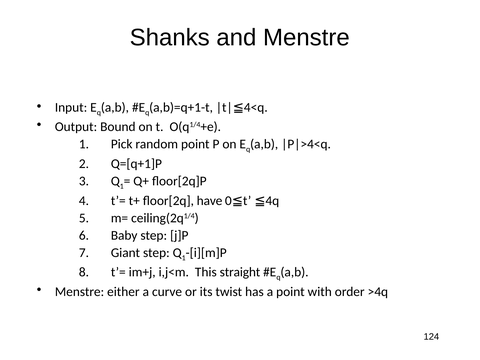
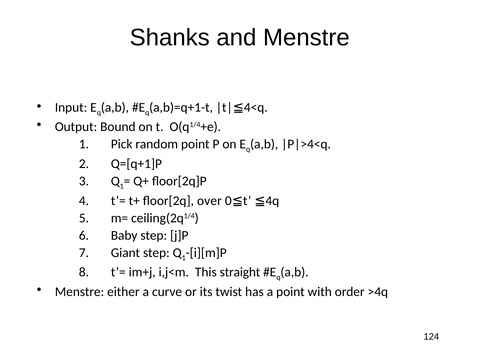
have: have -> over
